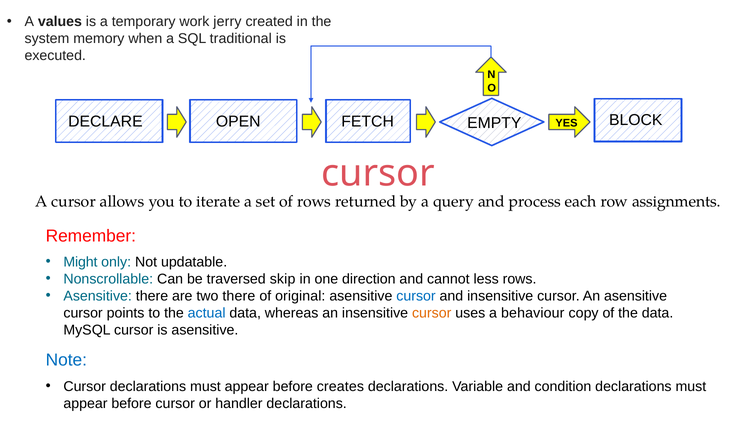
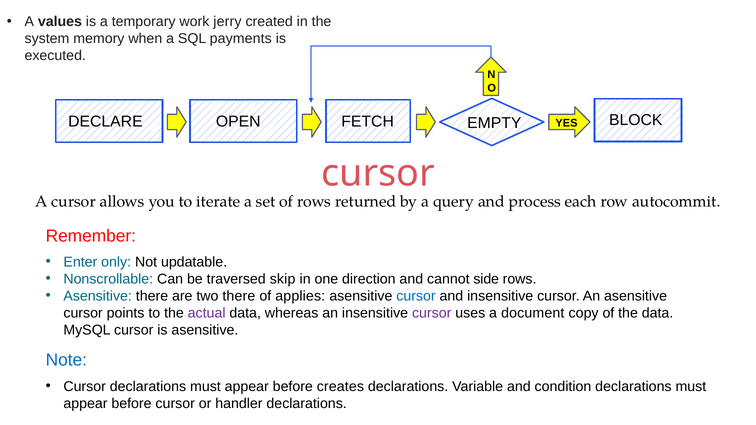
traditional: traditional -> payments
assignments: assignments -> autocommit
Might: Might -> Enter
less: less -> side
original: original -> applies
actual colour: blue -> purple
cursor at (432, 313) colour: orange -> purple
behaviour: behaviour -> document
